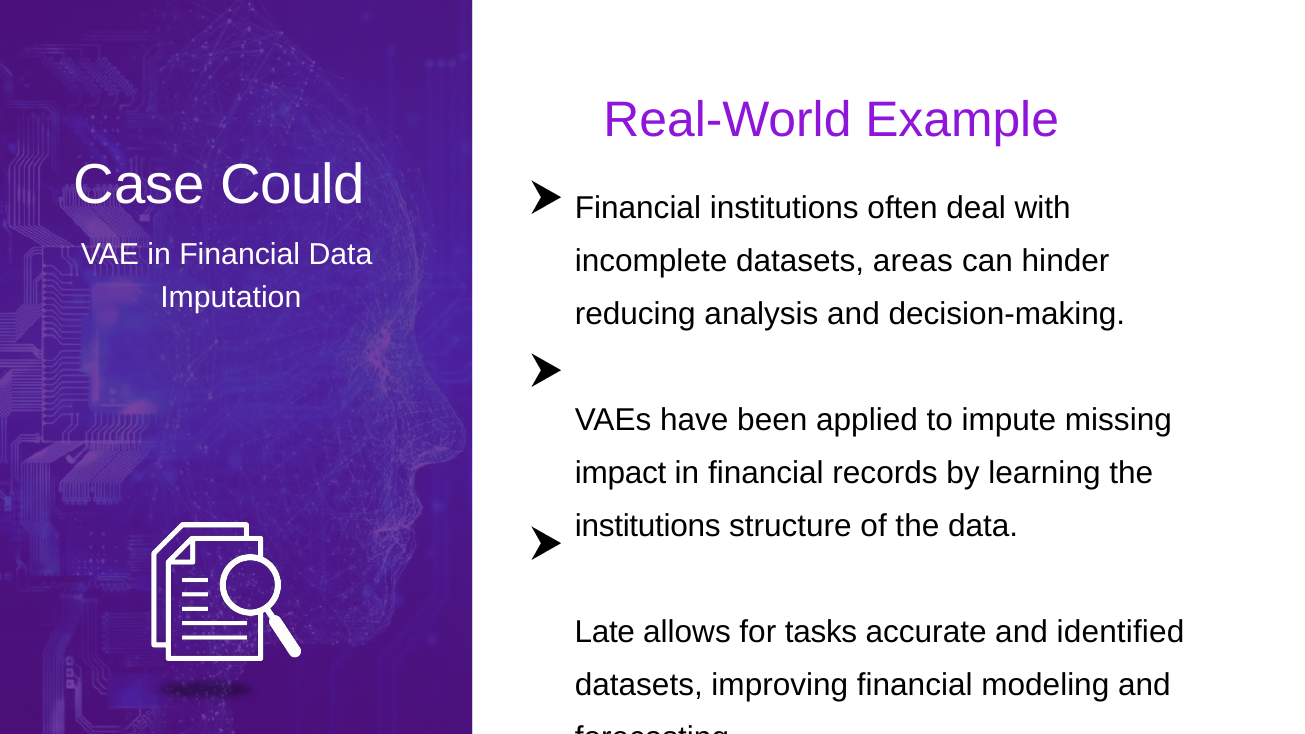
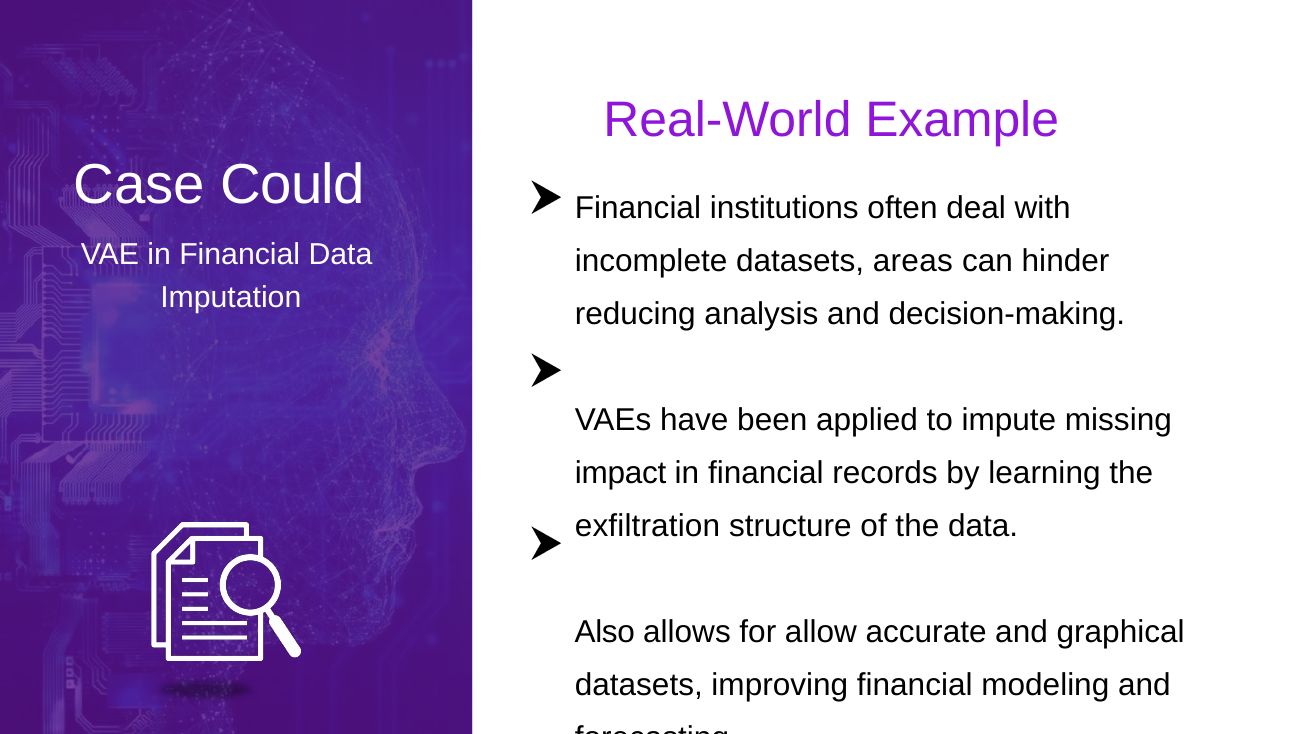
institutions at (648, 526): institutions -> exfiltration
Late: Late -> Also
tasks: tasks -> allow
identified: identified -> graphical
